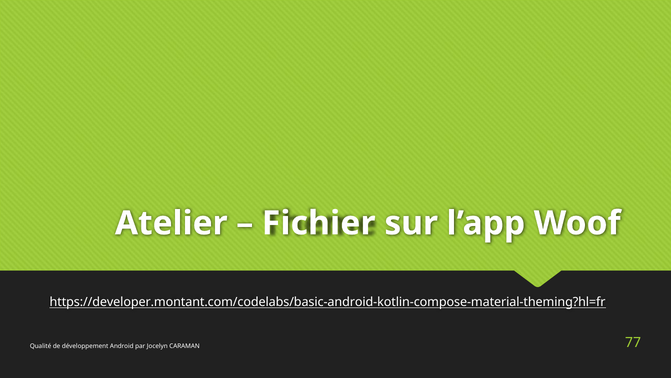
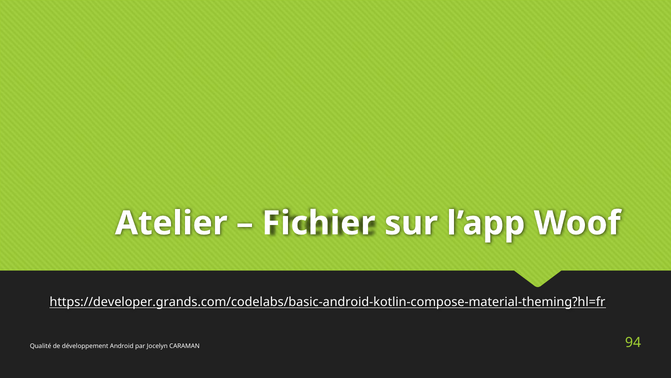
https://developer.montant.com/codelabs/basic-android-kotlin-compose-material-theming?hl=fr: https://developer.montant.com/codelabs/basic-android-kotlin-compose-material-theming?hl=fr -> https://developer.grands.com/codelabs/basic-android-kotlin-compose-material-theming?hl=fr
77: 77 -> 94
